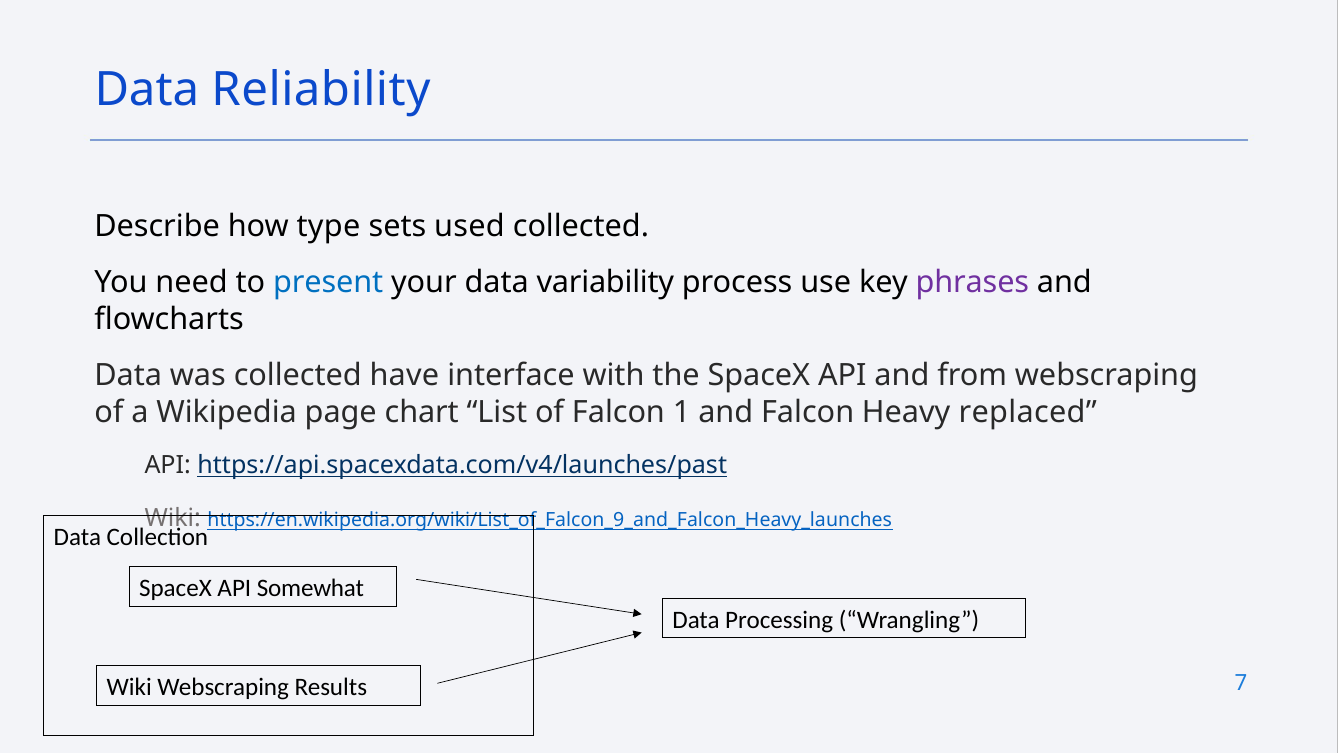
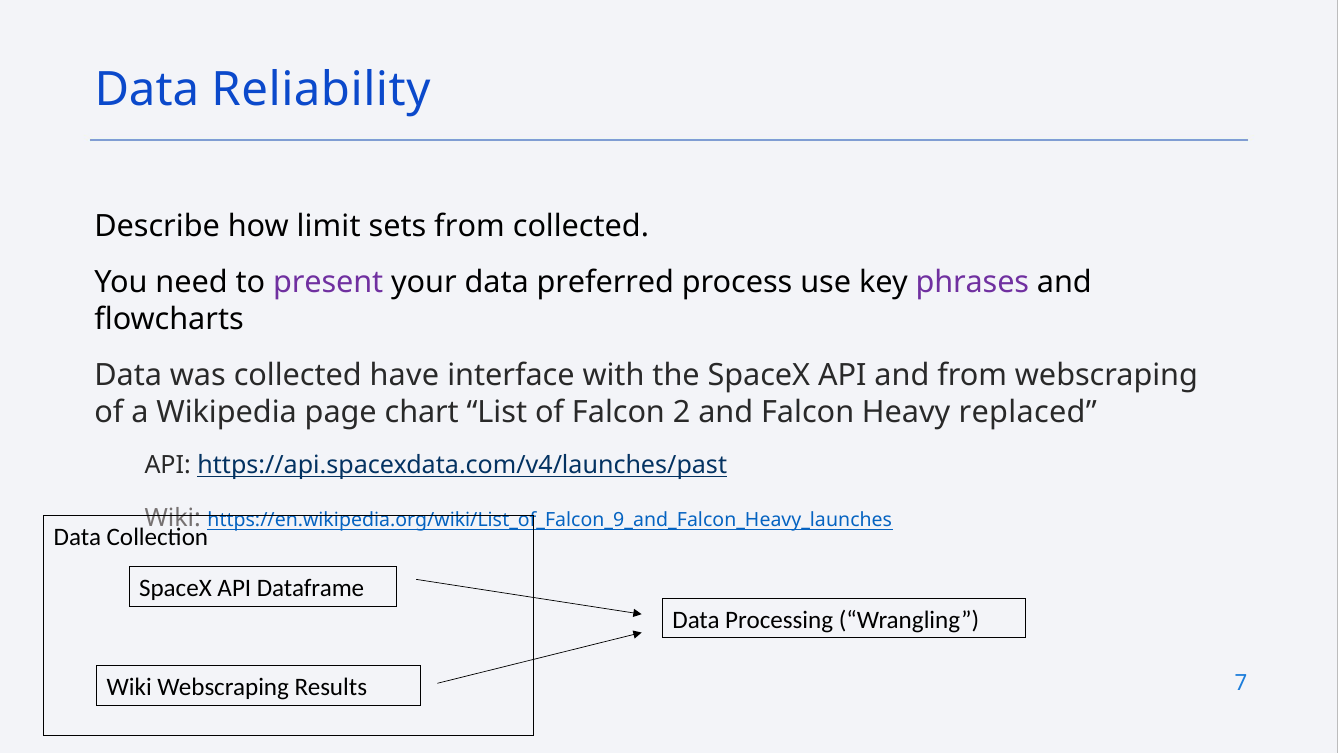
type: type -> limit
sets used: used -> from
present colour: blue -> purple
variability: variability -> preferred
1: 1 -> 2
Somewhat: Somewhat -> Dataframe
